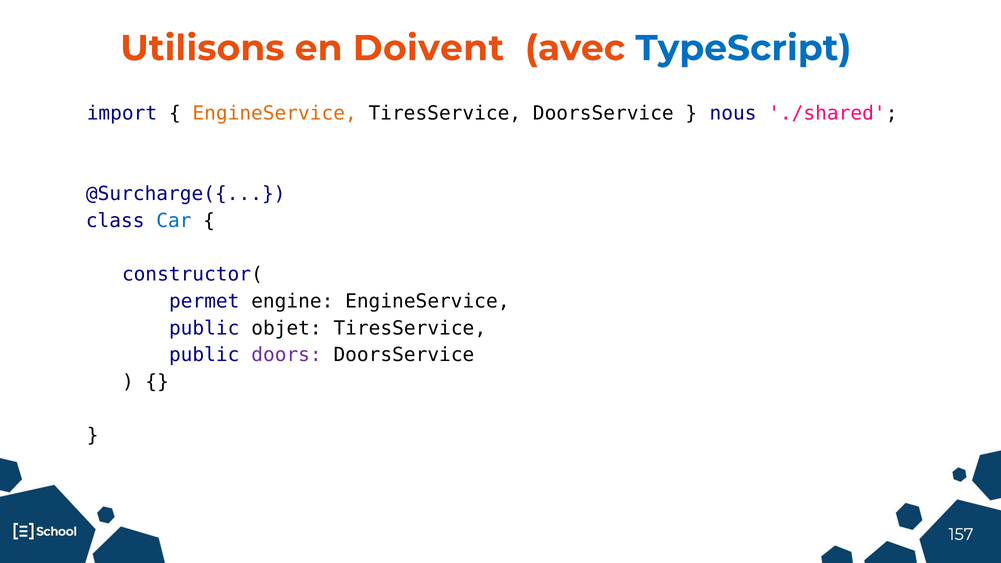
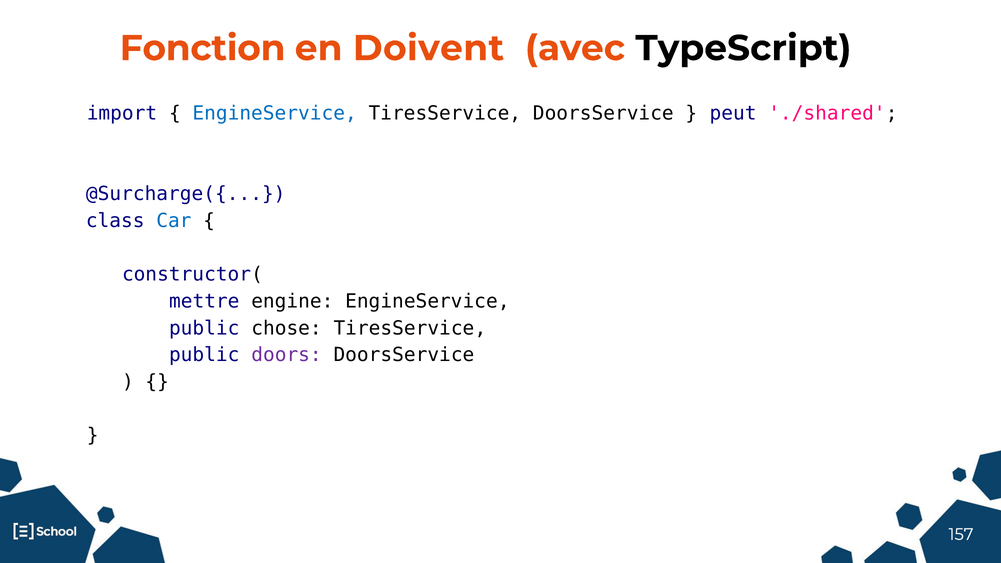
Utilisons: Utilisons -> Fonction
TypeScript colour: blue -> black
EngineService at (275, 114) colour: orange -> blue
nous: nous -> peut
permet: permet -> mettre
objet: objet -> chose
